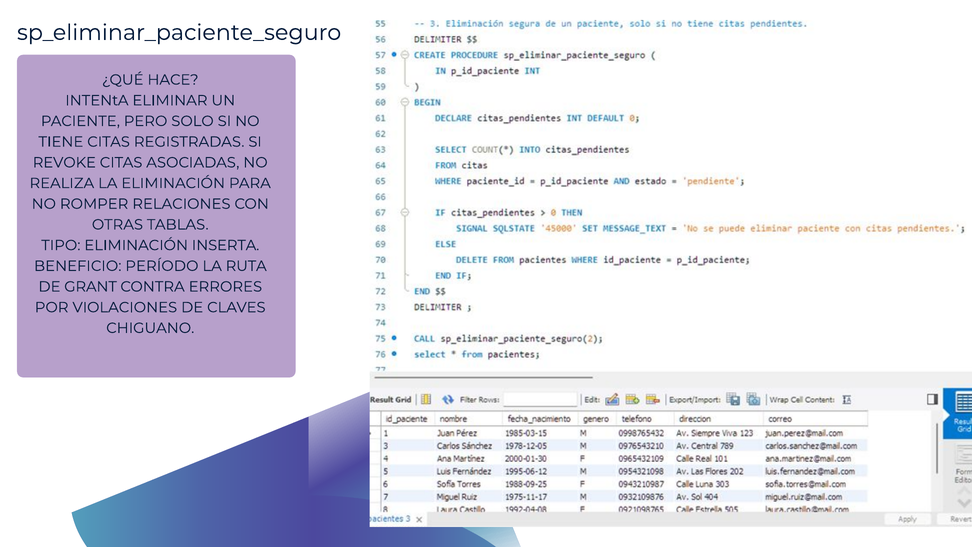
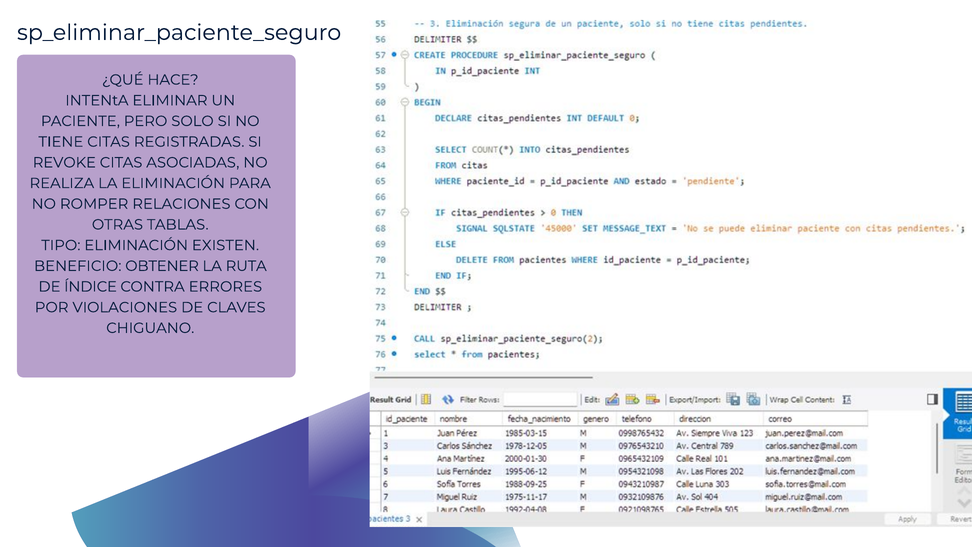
INSERTA: INSERTA -> EXISTEN
PERÍODO: PERÍODO -> OBTENER
GRANT: GRANT -> ÍNDICE
